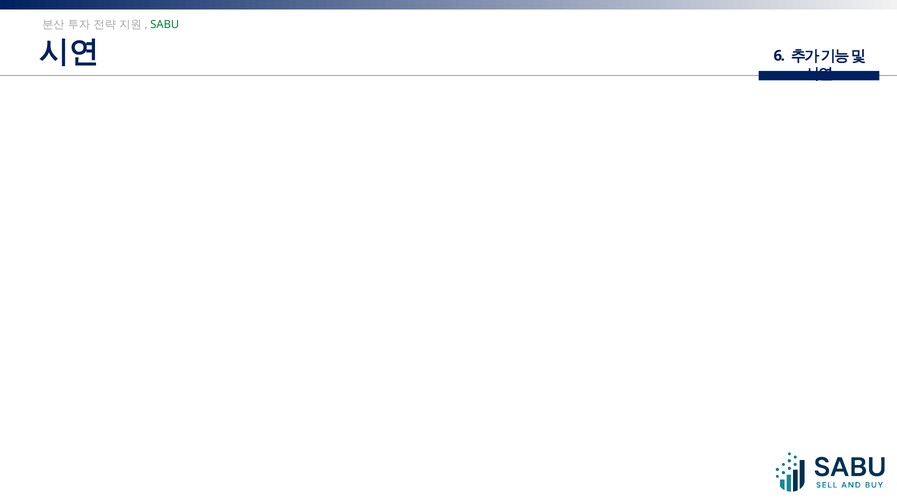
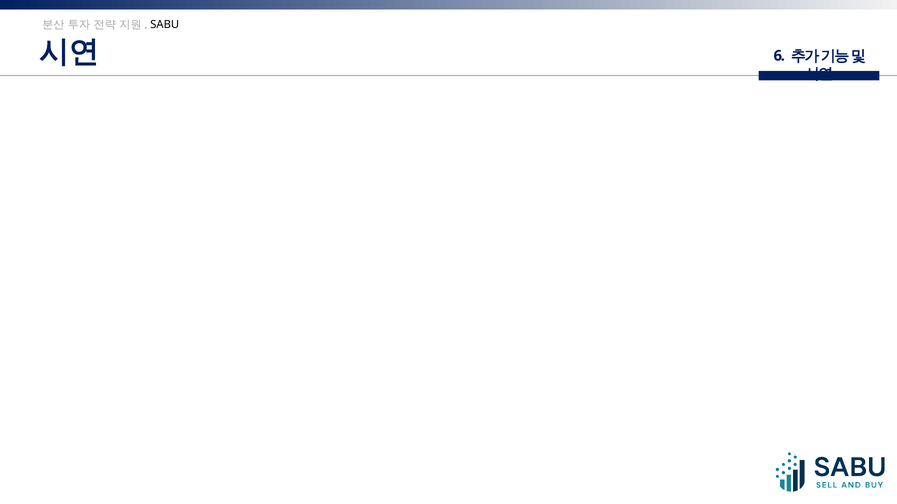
SABU colour: green -> black
